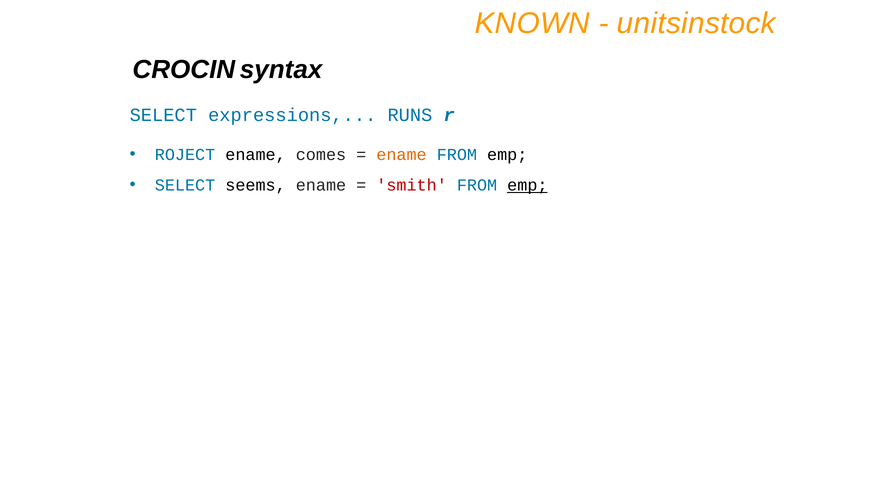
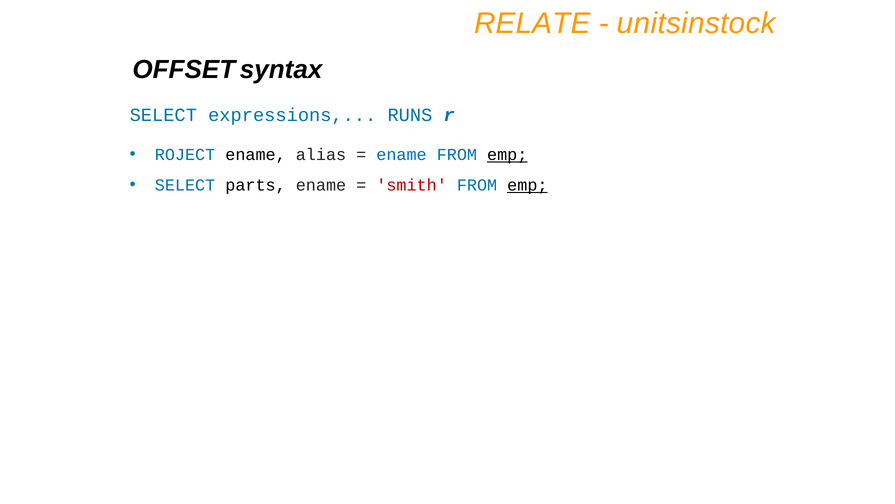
KNOWN: KNOWN -> RELATE
CROCIN: CROCIN -> OFFSET
comes: comes -> alias
ename at (402, 155) colour: orange -> blue
emp at (507, 155) underline: none -> present
seems: seems -> parts
